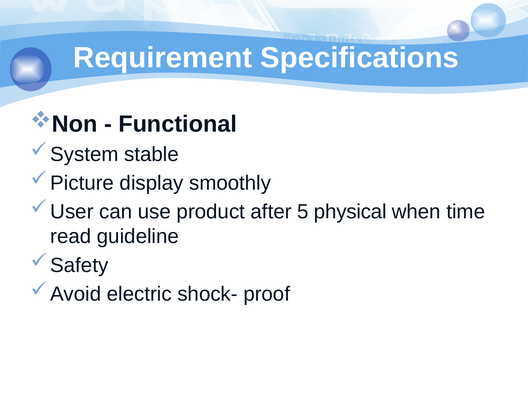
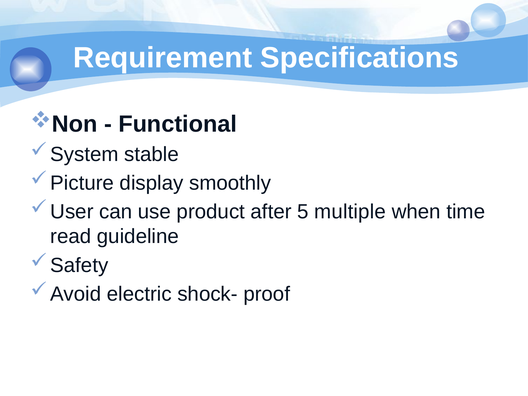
physical: physical -> multiple
